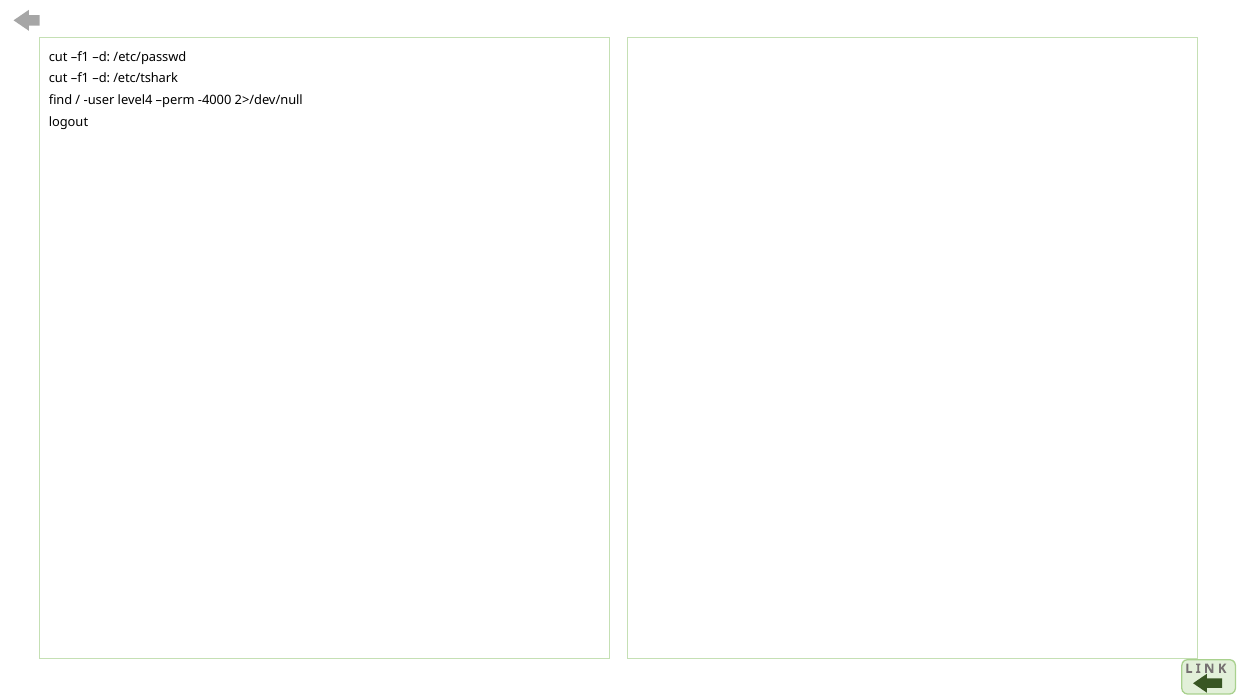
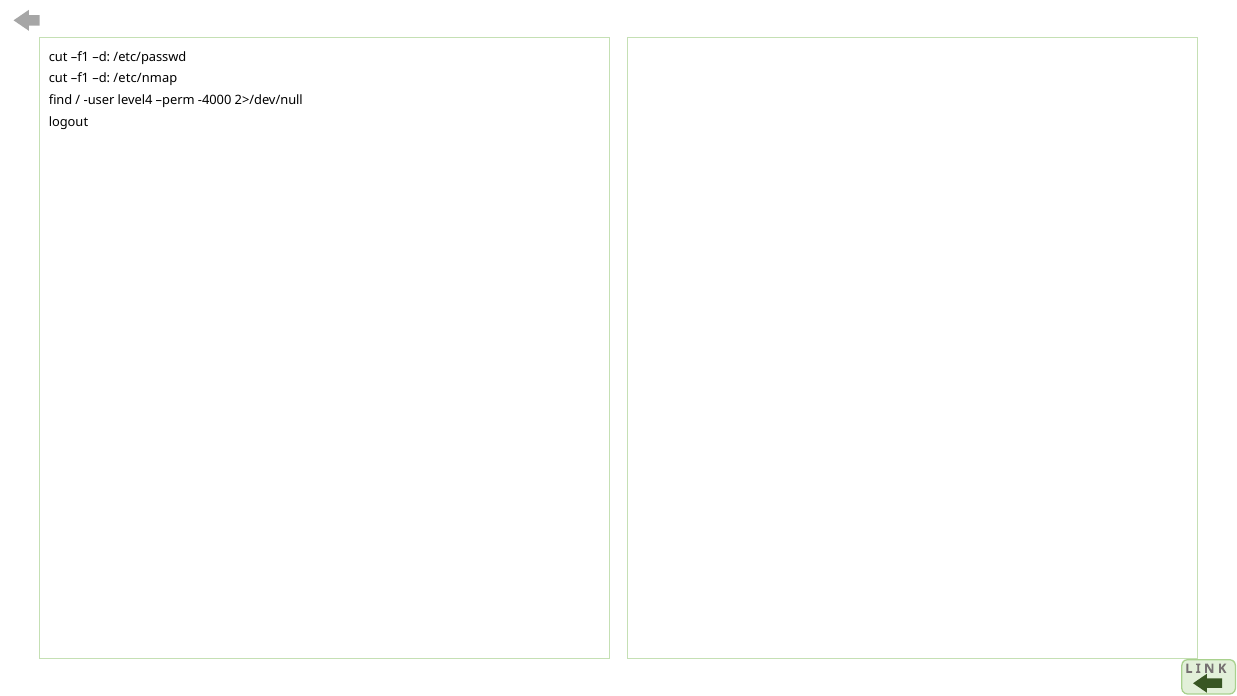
/etc/tshark: /etc/tshark -> /etc/nmap
